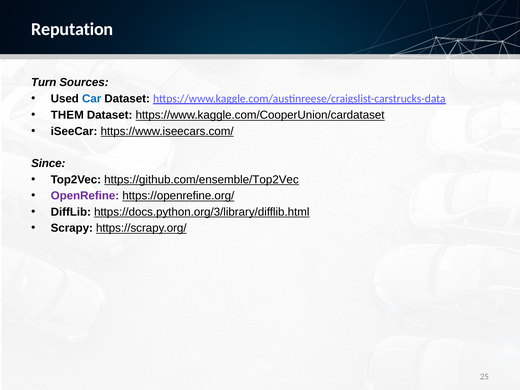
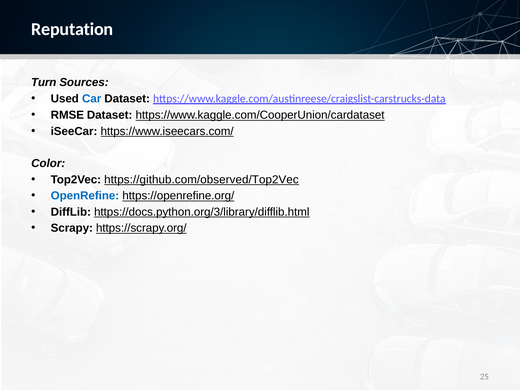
THEM: THEM -> RMSE
Since: Since -> Color
https://github.com/ensemble/Top2Vec: https://github.com/ensemble/Top2Vec -> https://github.com/observed/Top2Vec
OpenRefine colour: purple -> blue
